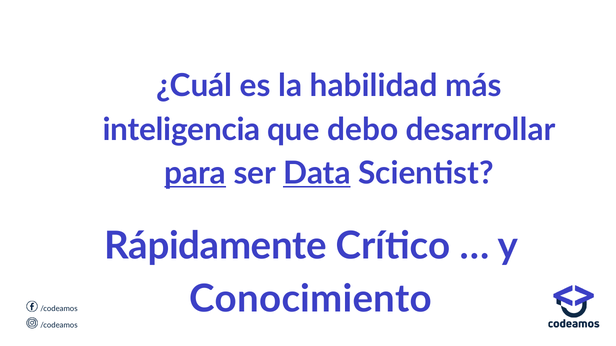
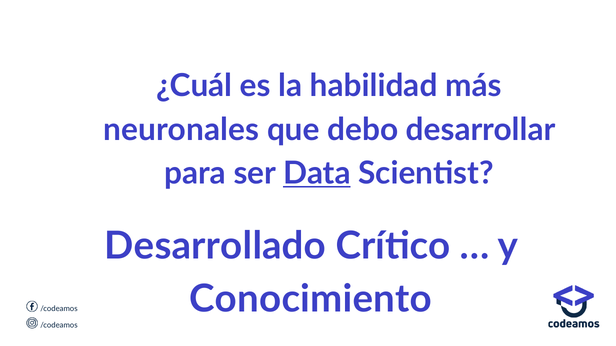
inteligencia: inteligencia -> neuronales
para underline: present -> none
Rápidamente: Rápidamente -> Desarrollado
